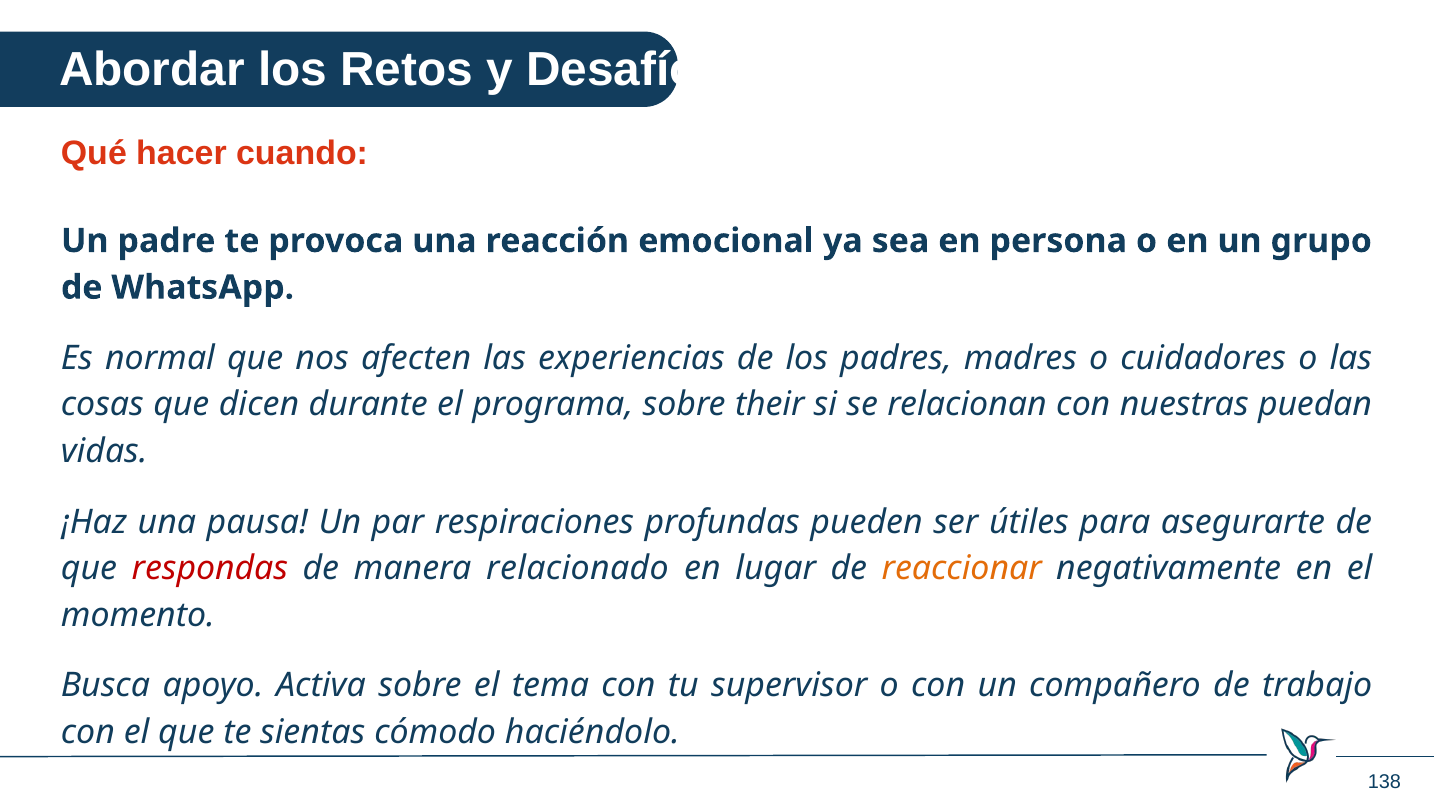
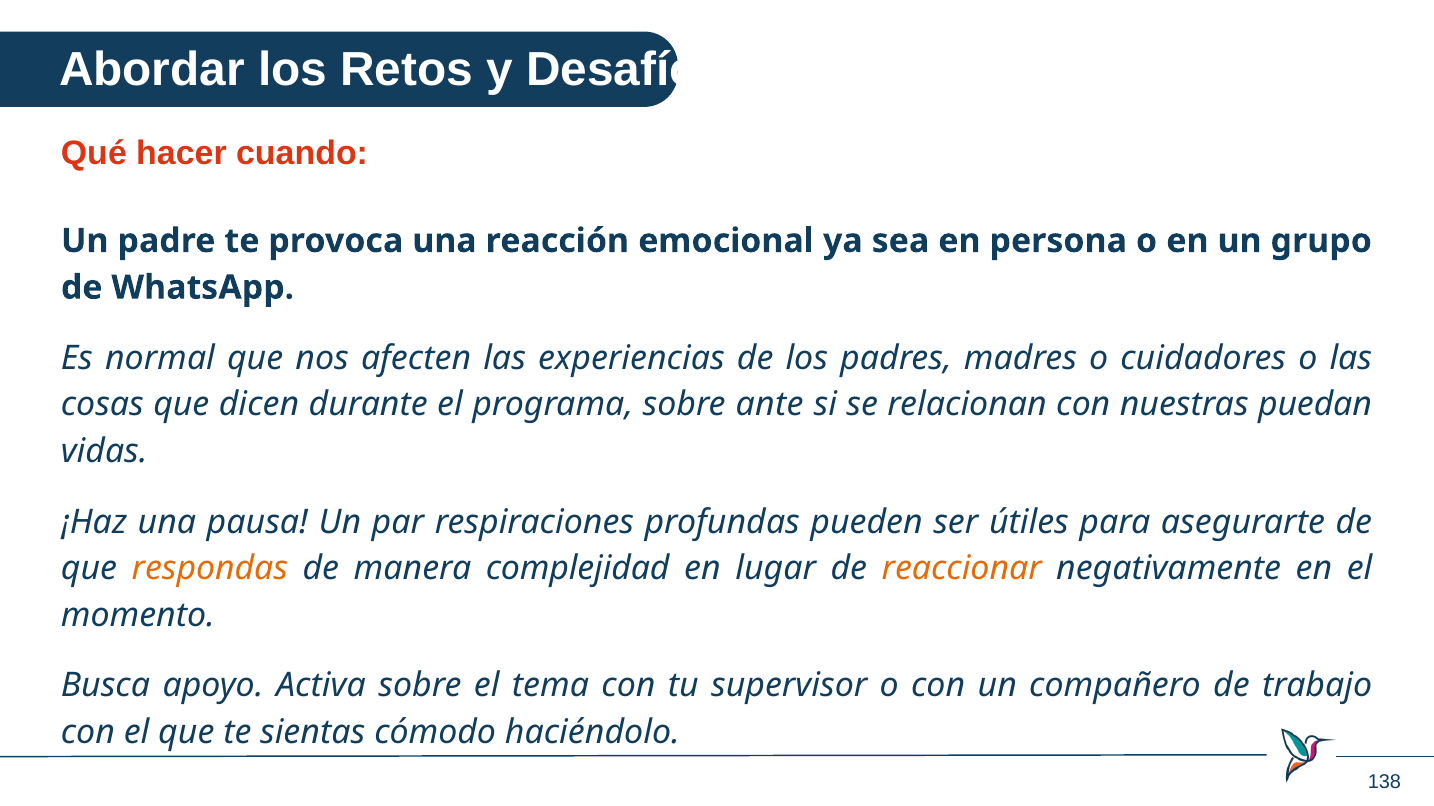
their: their -> ante
respondas colour: red -> orange
relacionado: relacionado -> complejidad
